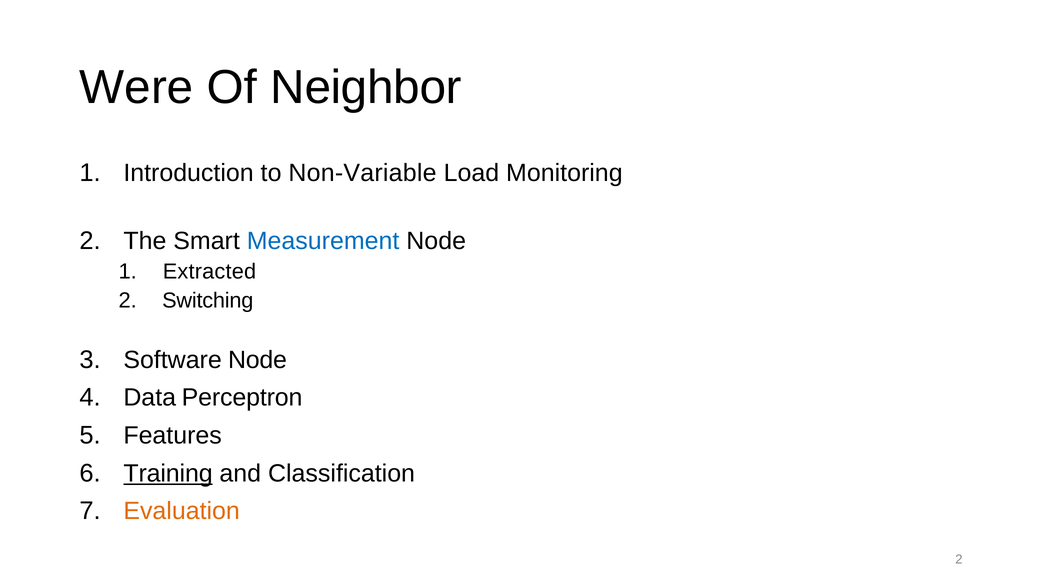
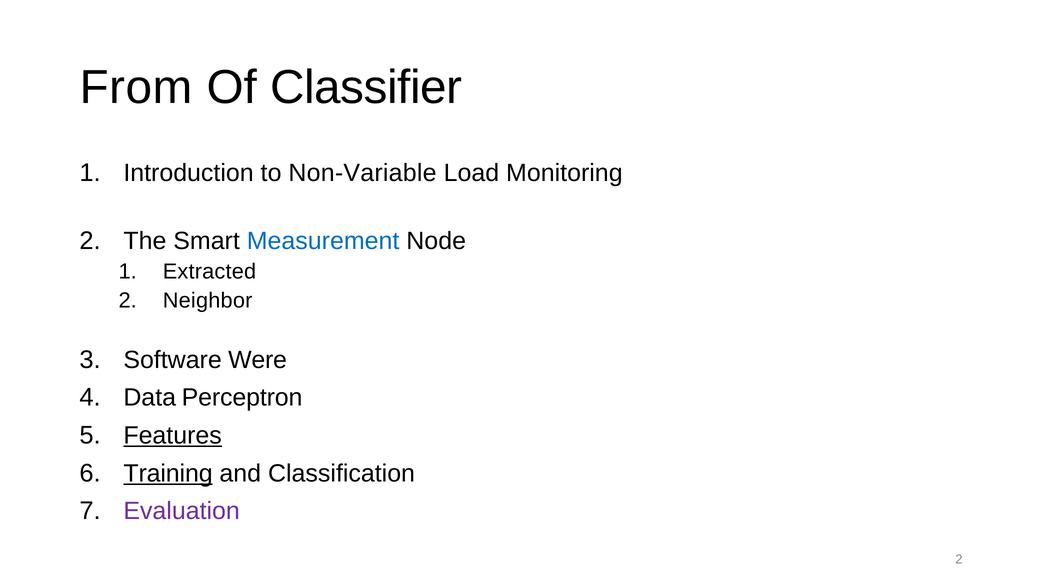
Were: Were -> From
Neighbor: Neighbor -> Classifier
Switching: Switching -> Neighbor
Software Node: Node -> Were
Features underline: none -> present
Evaluation colour: orange -> purple
